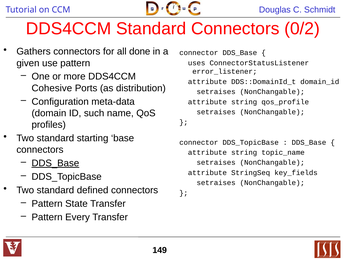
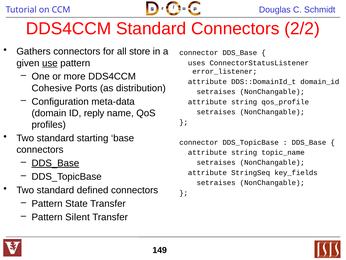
0/2: 0/2 -> 2/2
done: done -> store
use underline: none -> present
such: such -> reply
Every: Every -> Silent
